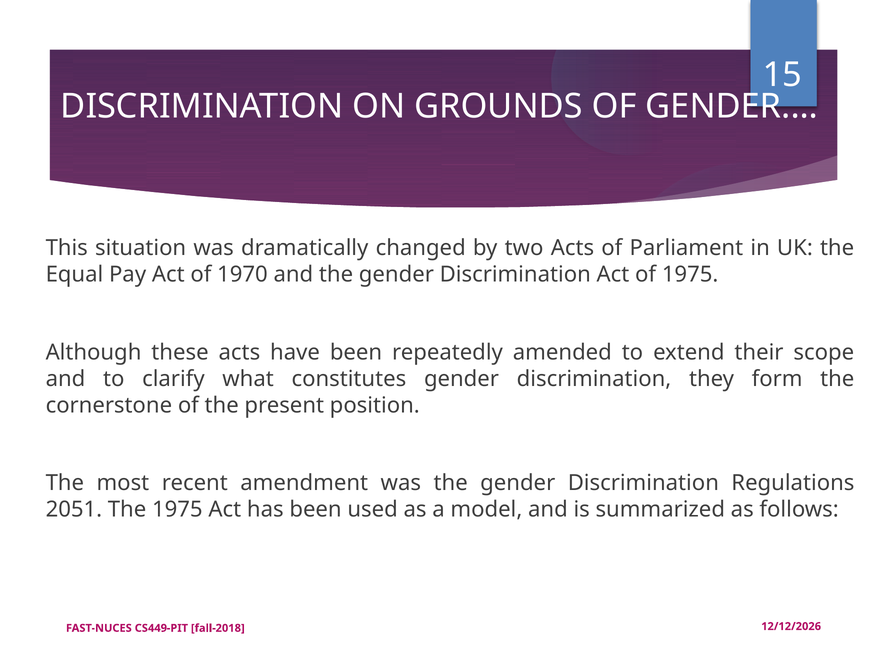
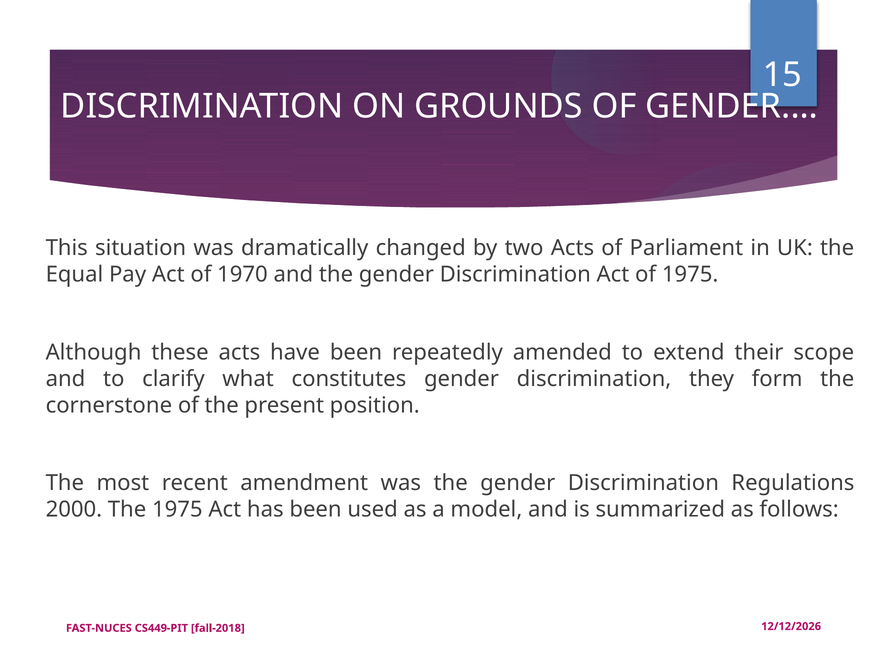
2051: 2051 -> 2000
